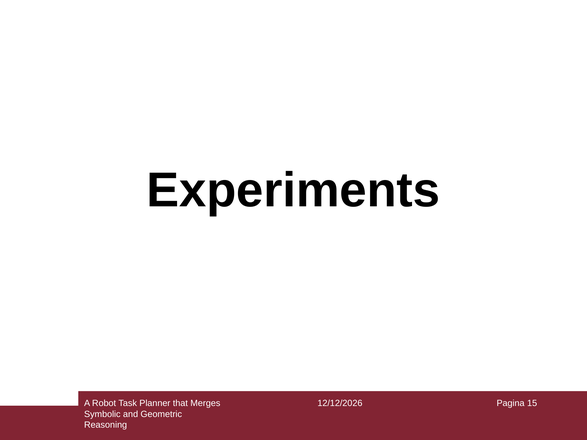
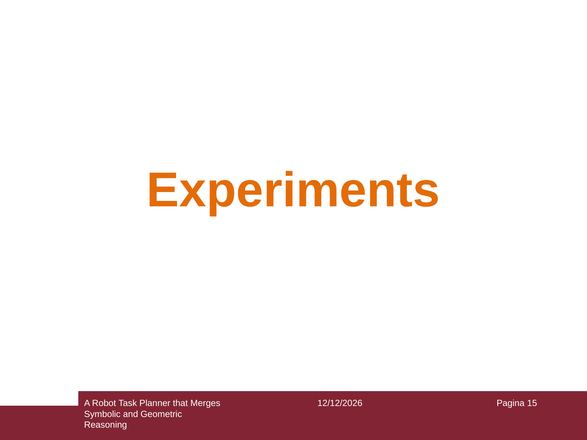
Experiments colour: black -> orange
